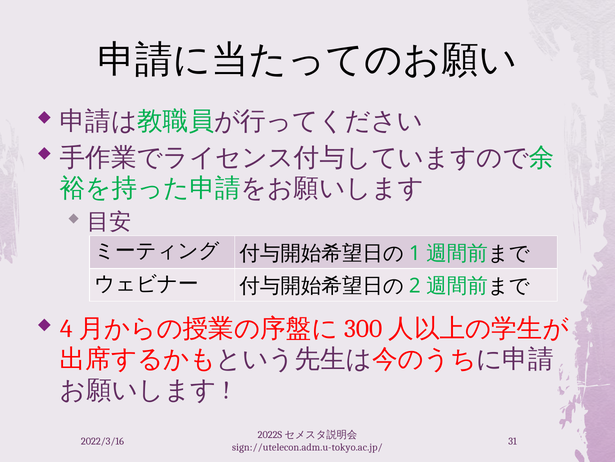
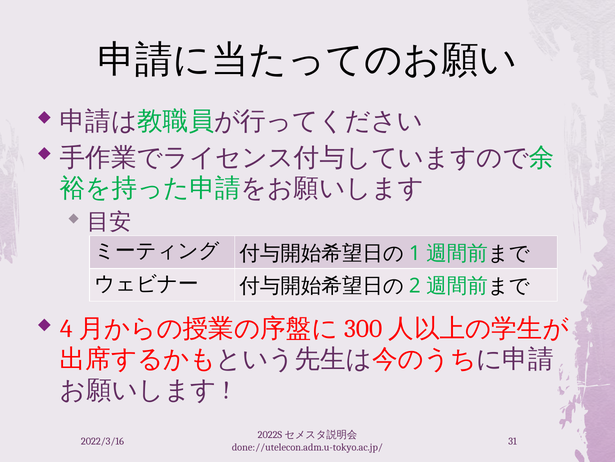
sign://utelecon.adm.u-tokyo.ac.jp/: sign://utelecon.adm.u-tokyo.ac.jp/ -> done://utelecon.adm.u-tokyo.ac.jp/
